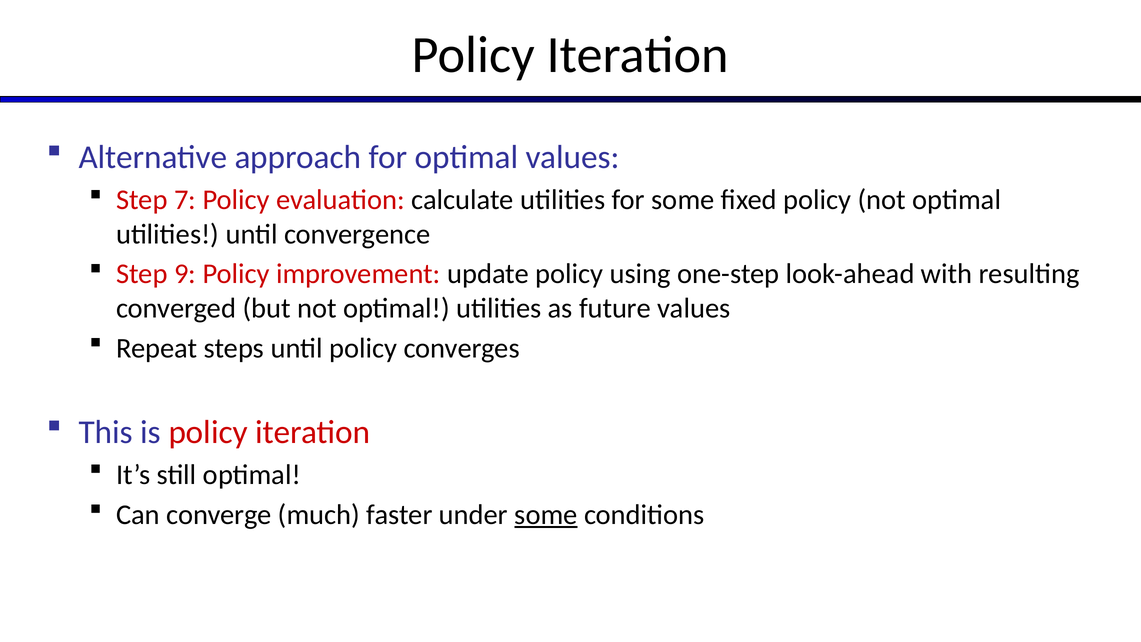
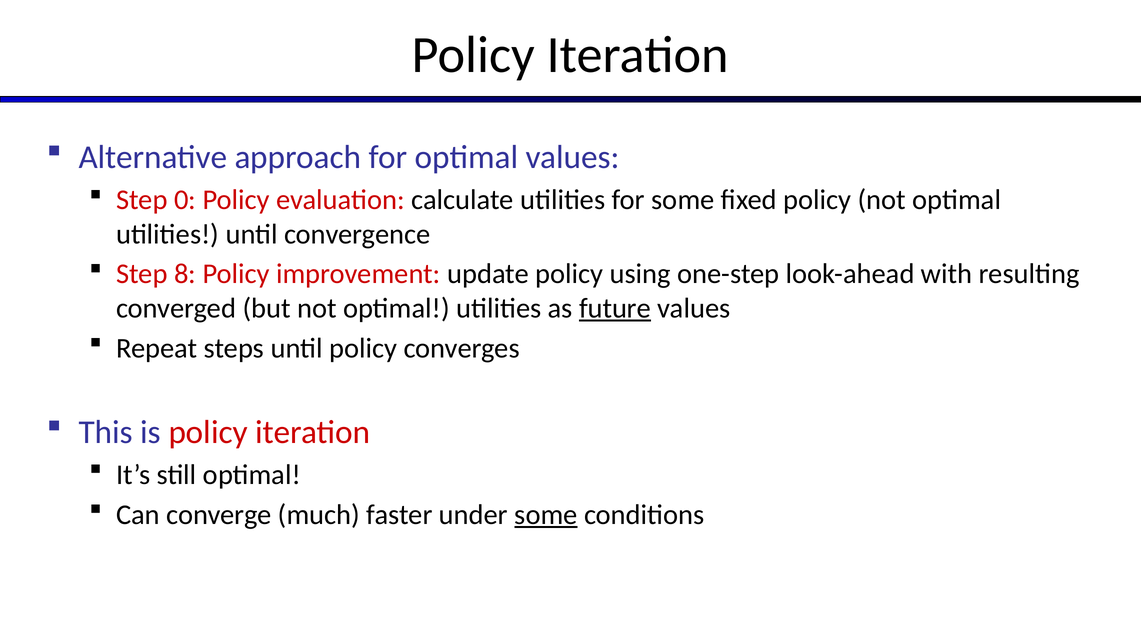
7: 7 -> 0
9: 9 -> 8
future underline: none -> present
